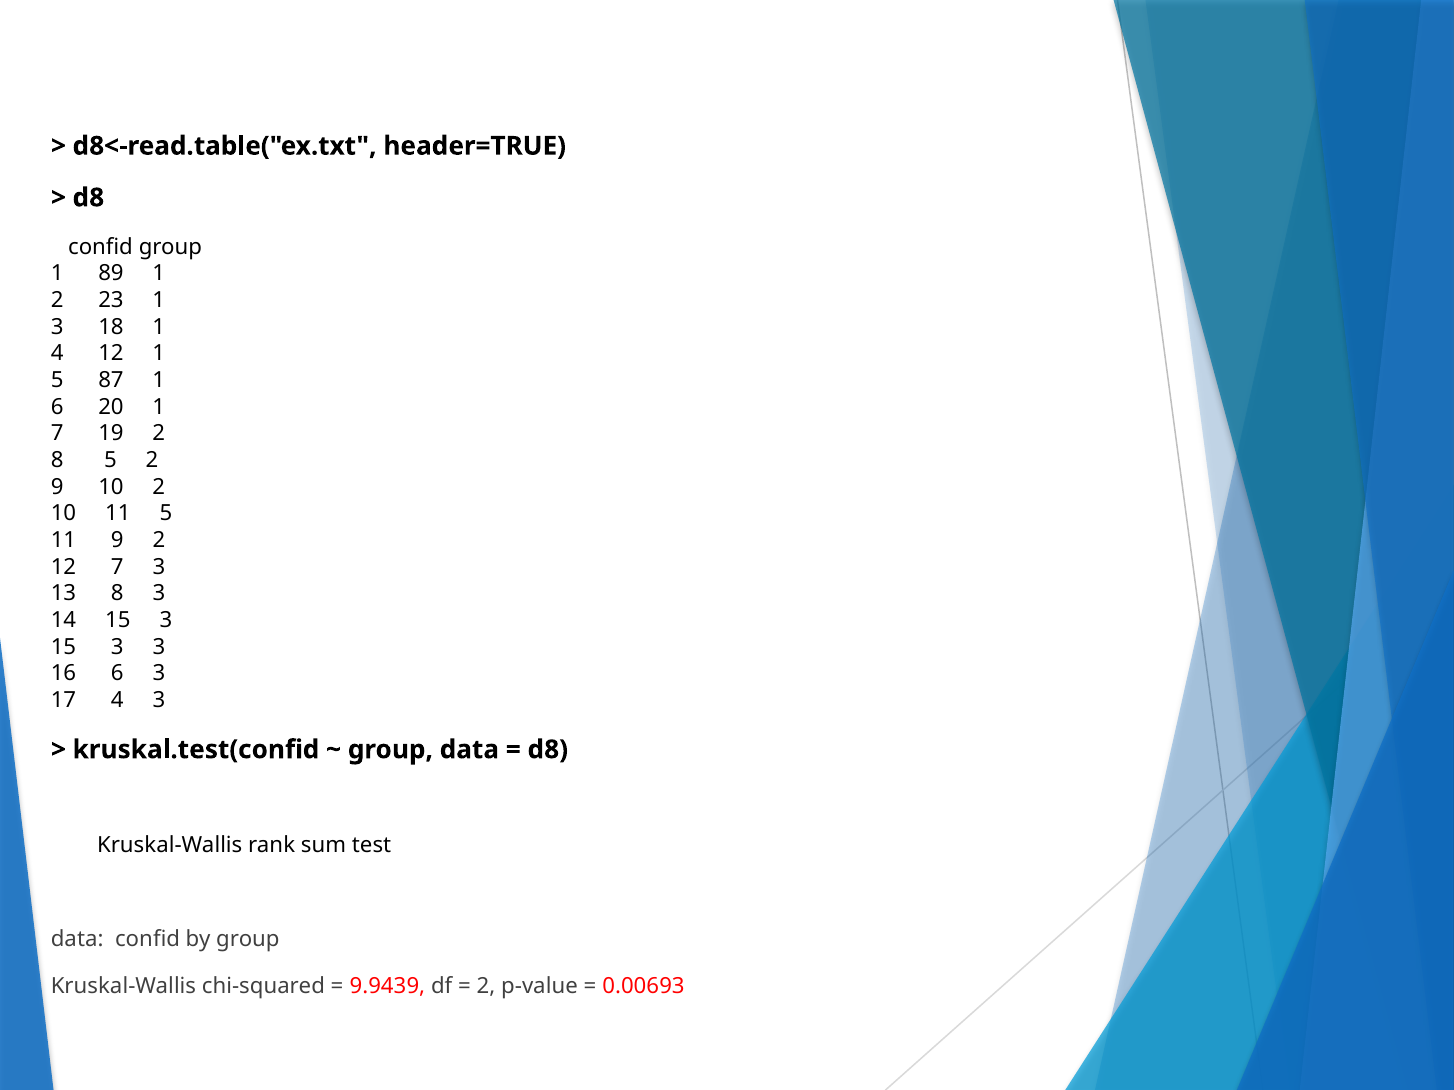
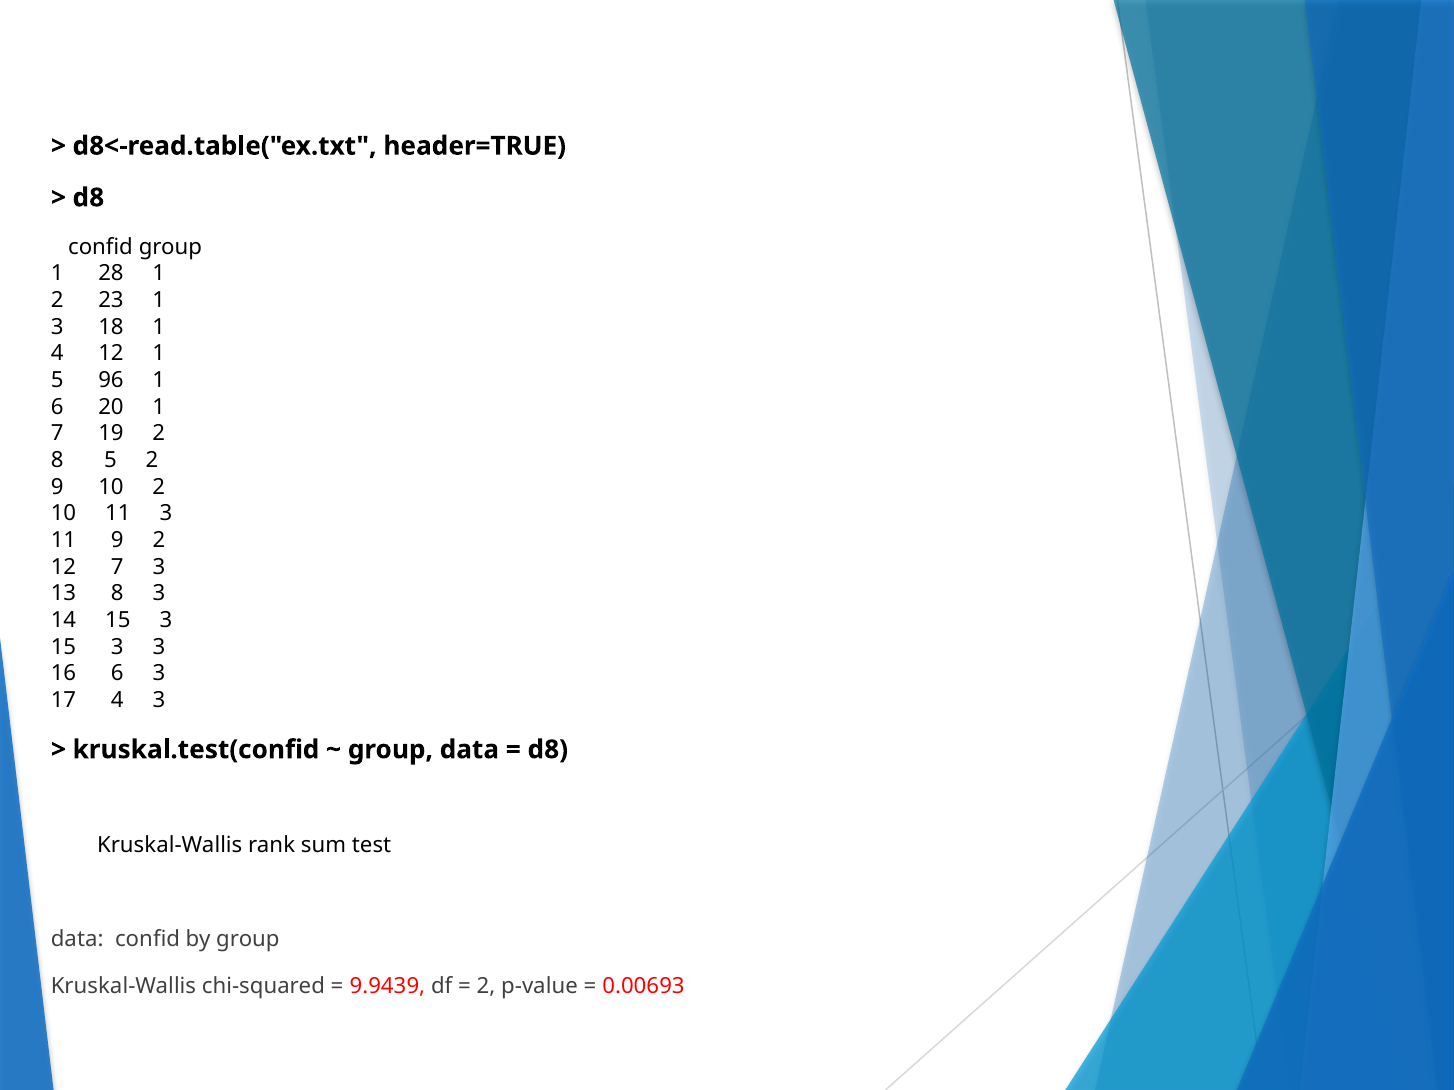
89: 89 -> 28
87: 87 -> 96
11 5: 5 -> 3
